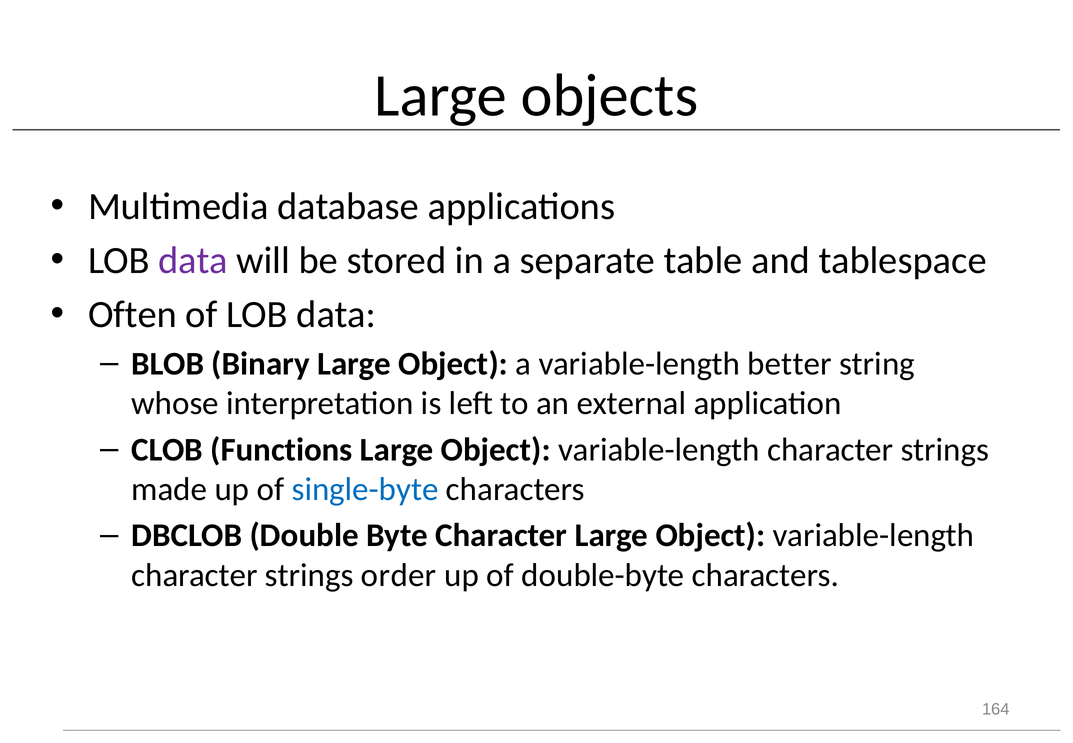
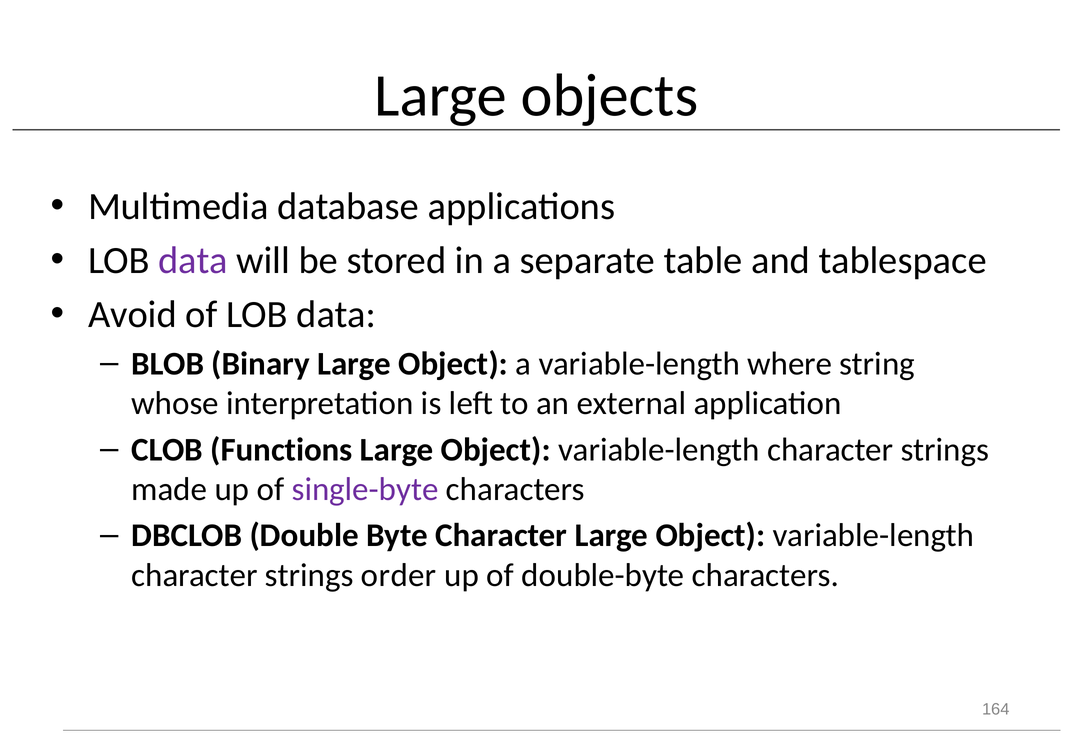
Often: Often -> Avoid
better: better -> where
single-byte colour: blue -> purple
